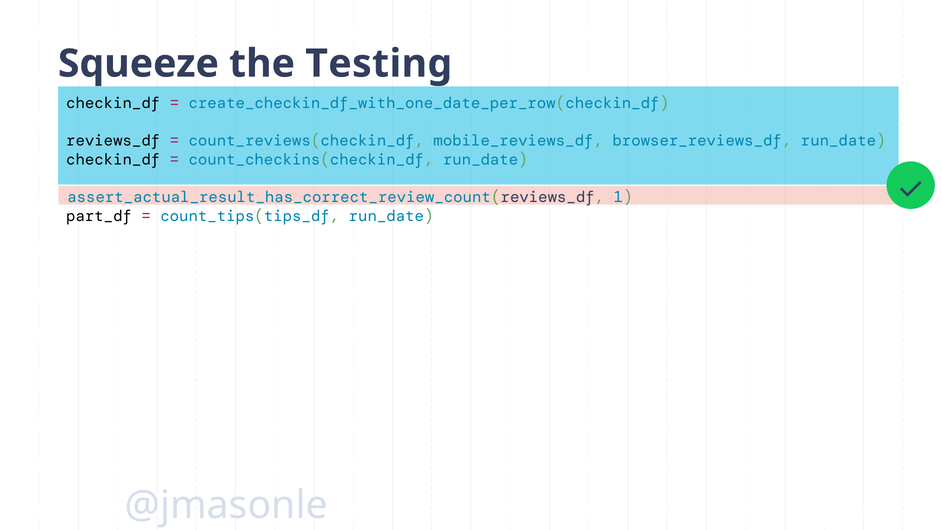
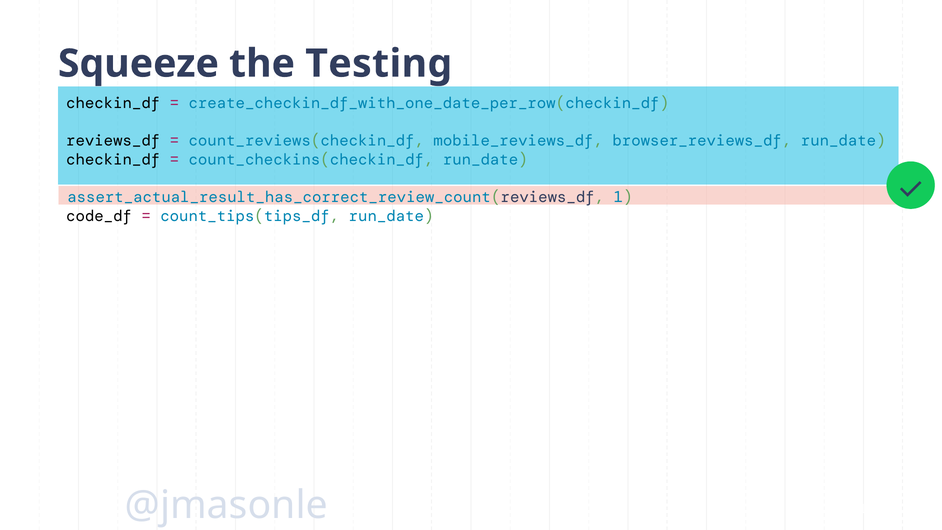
part_df: part_df -> code_df
